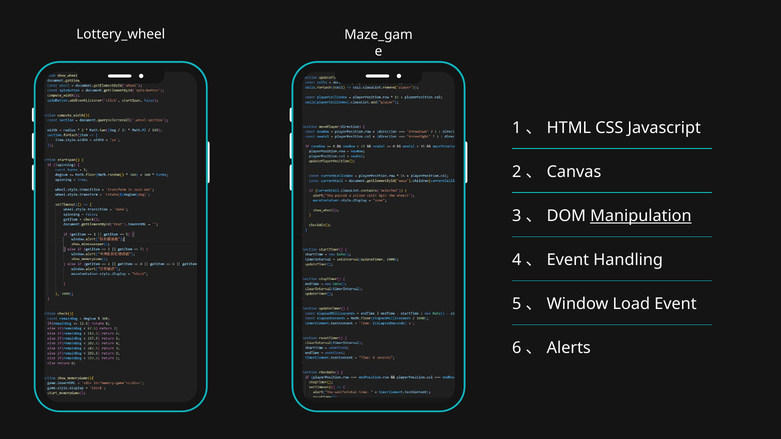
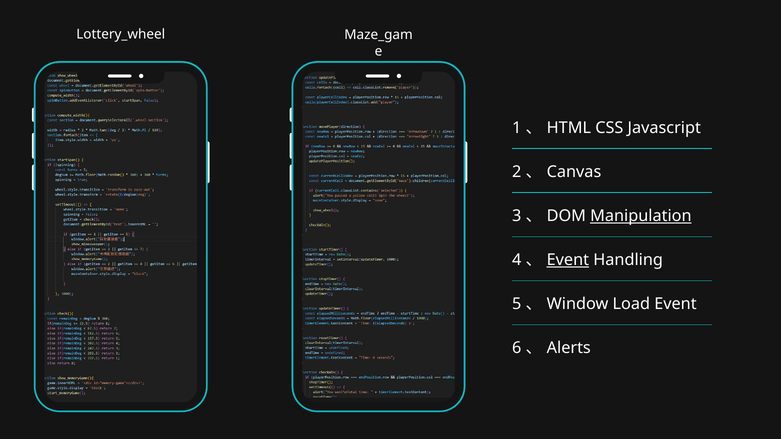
Event at (568, 260) underline: none -> present
